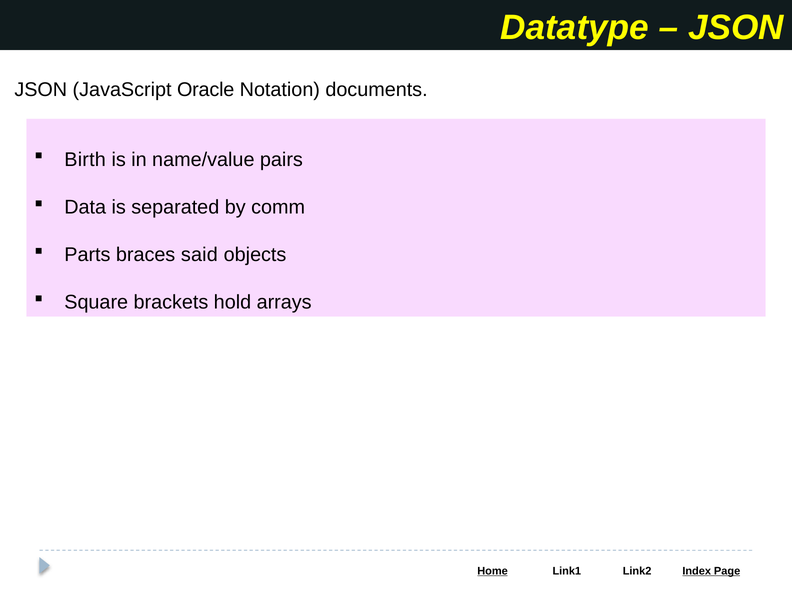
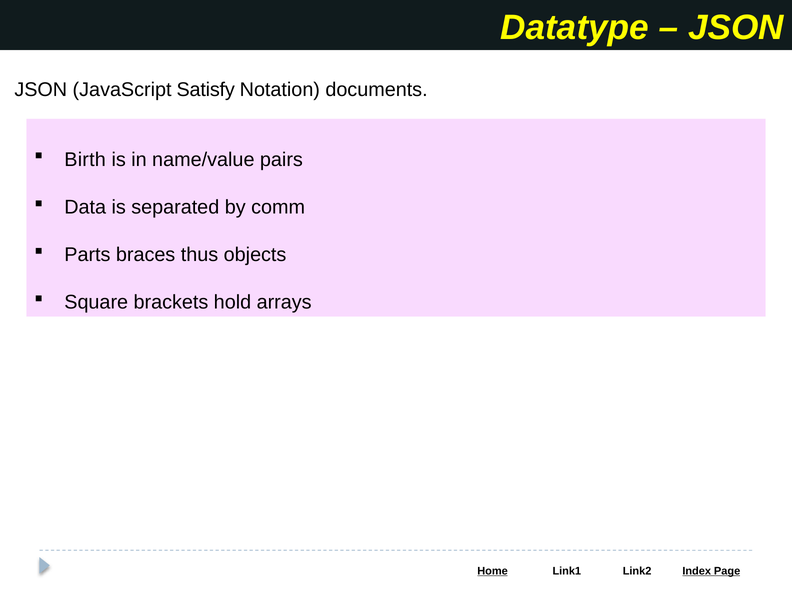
Oracle: Oracle -> Satisfy
said: said -> thus
